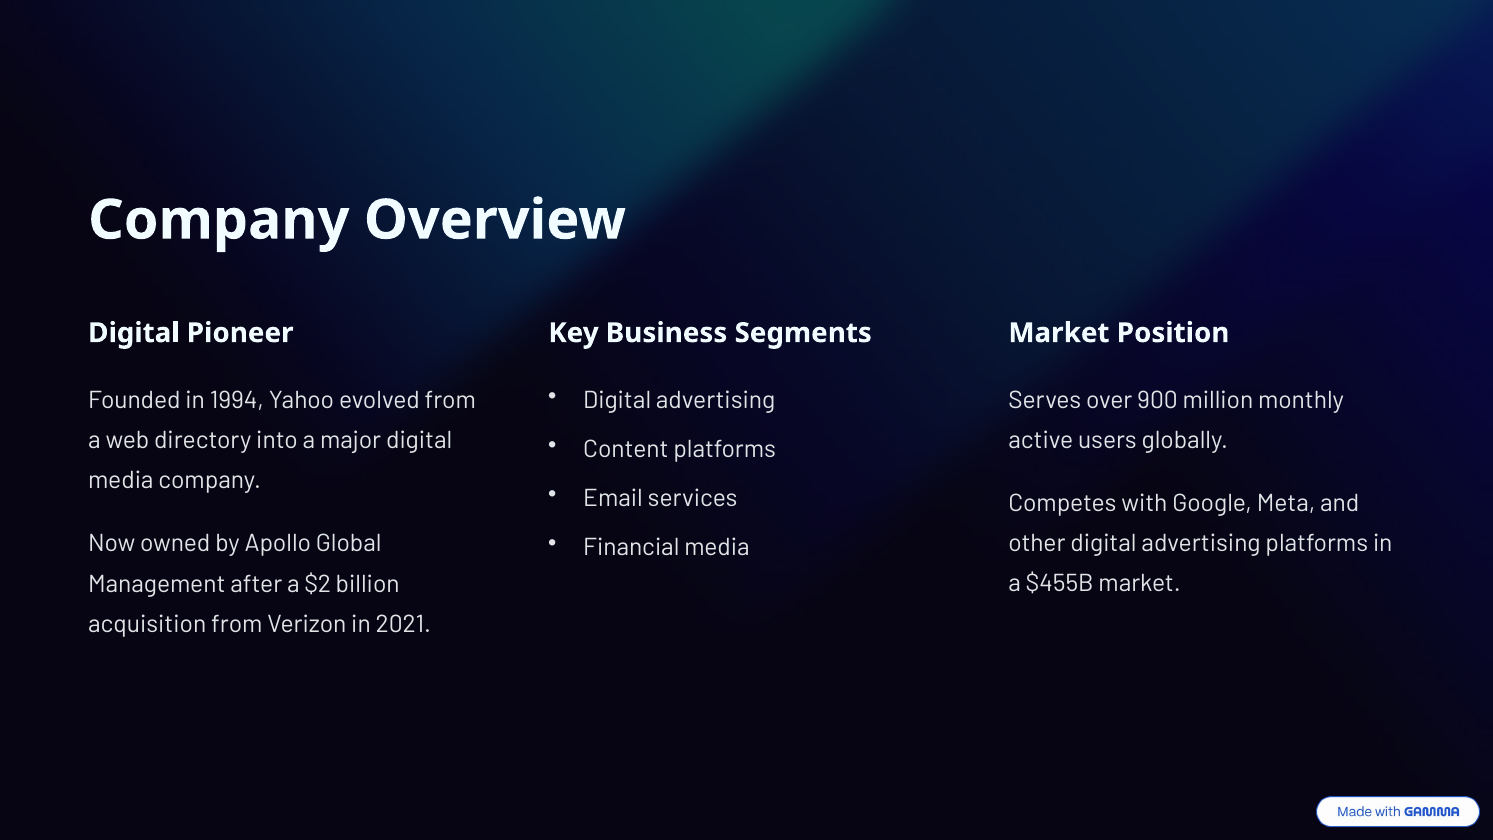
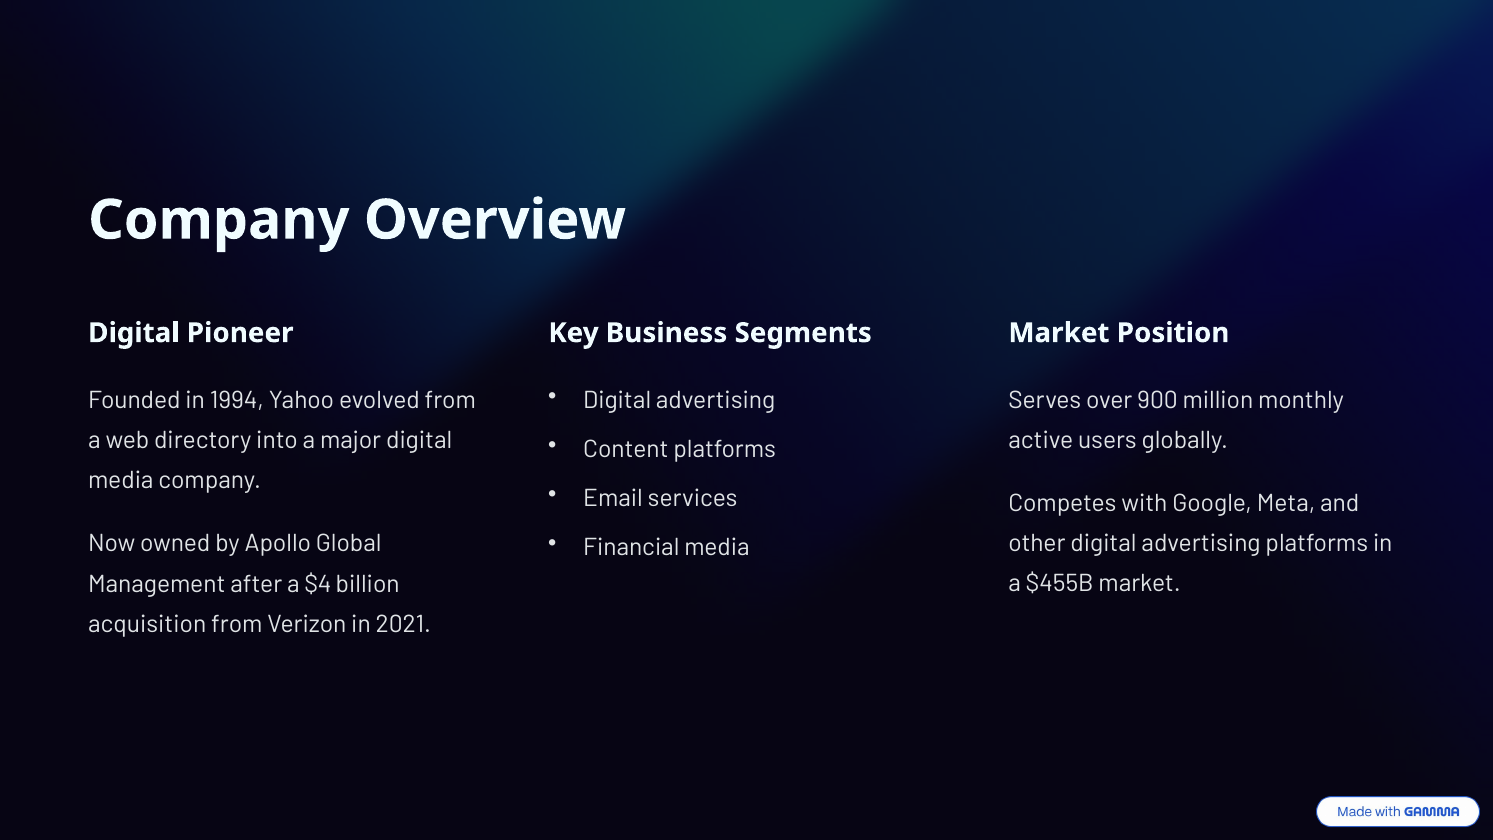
$2: $2 -> $4
